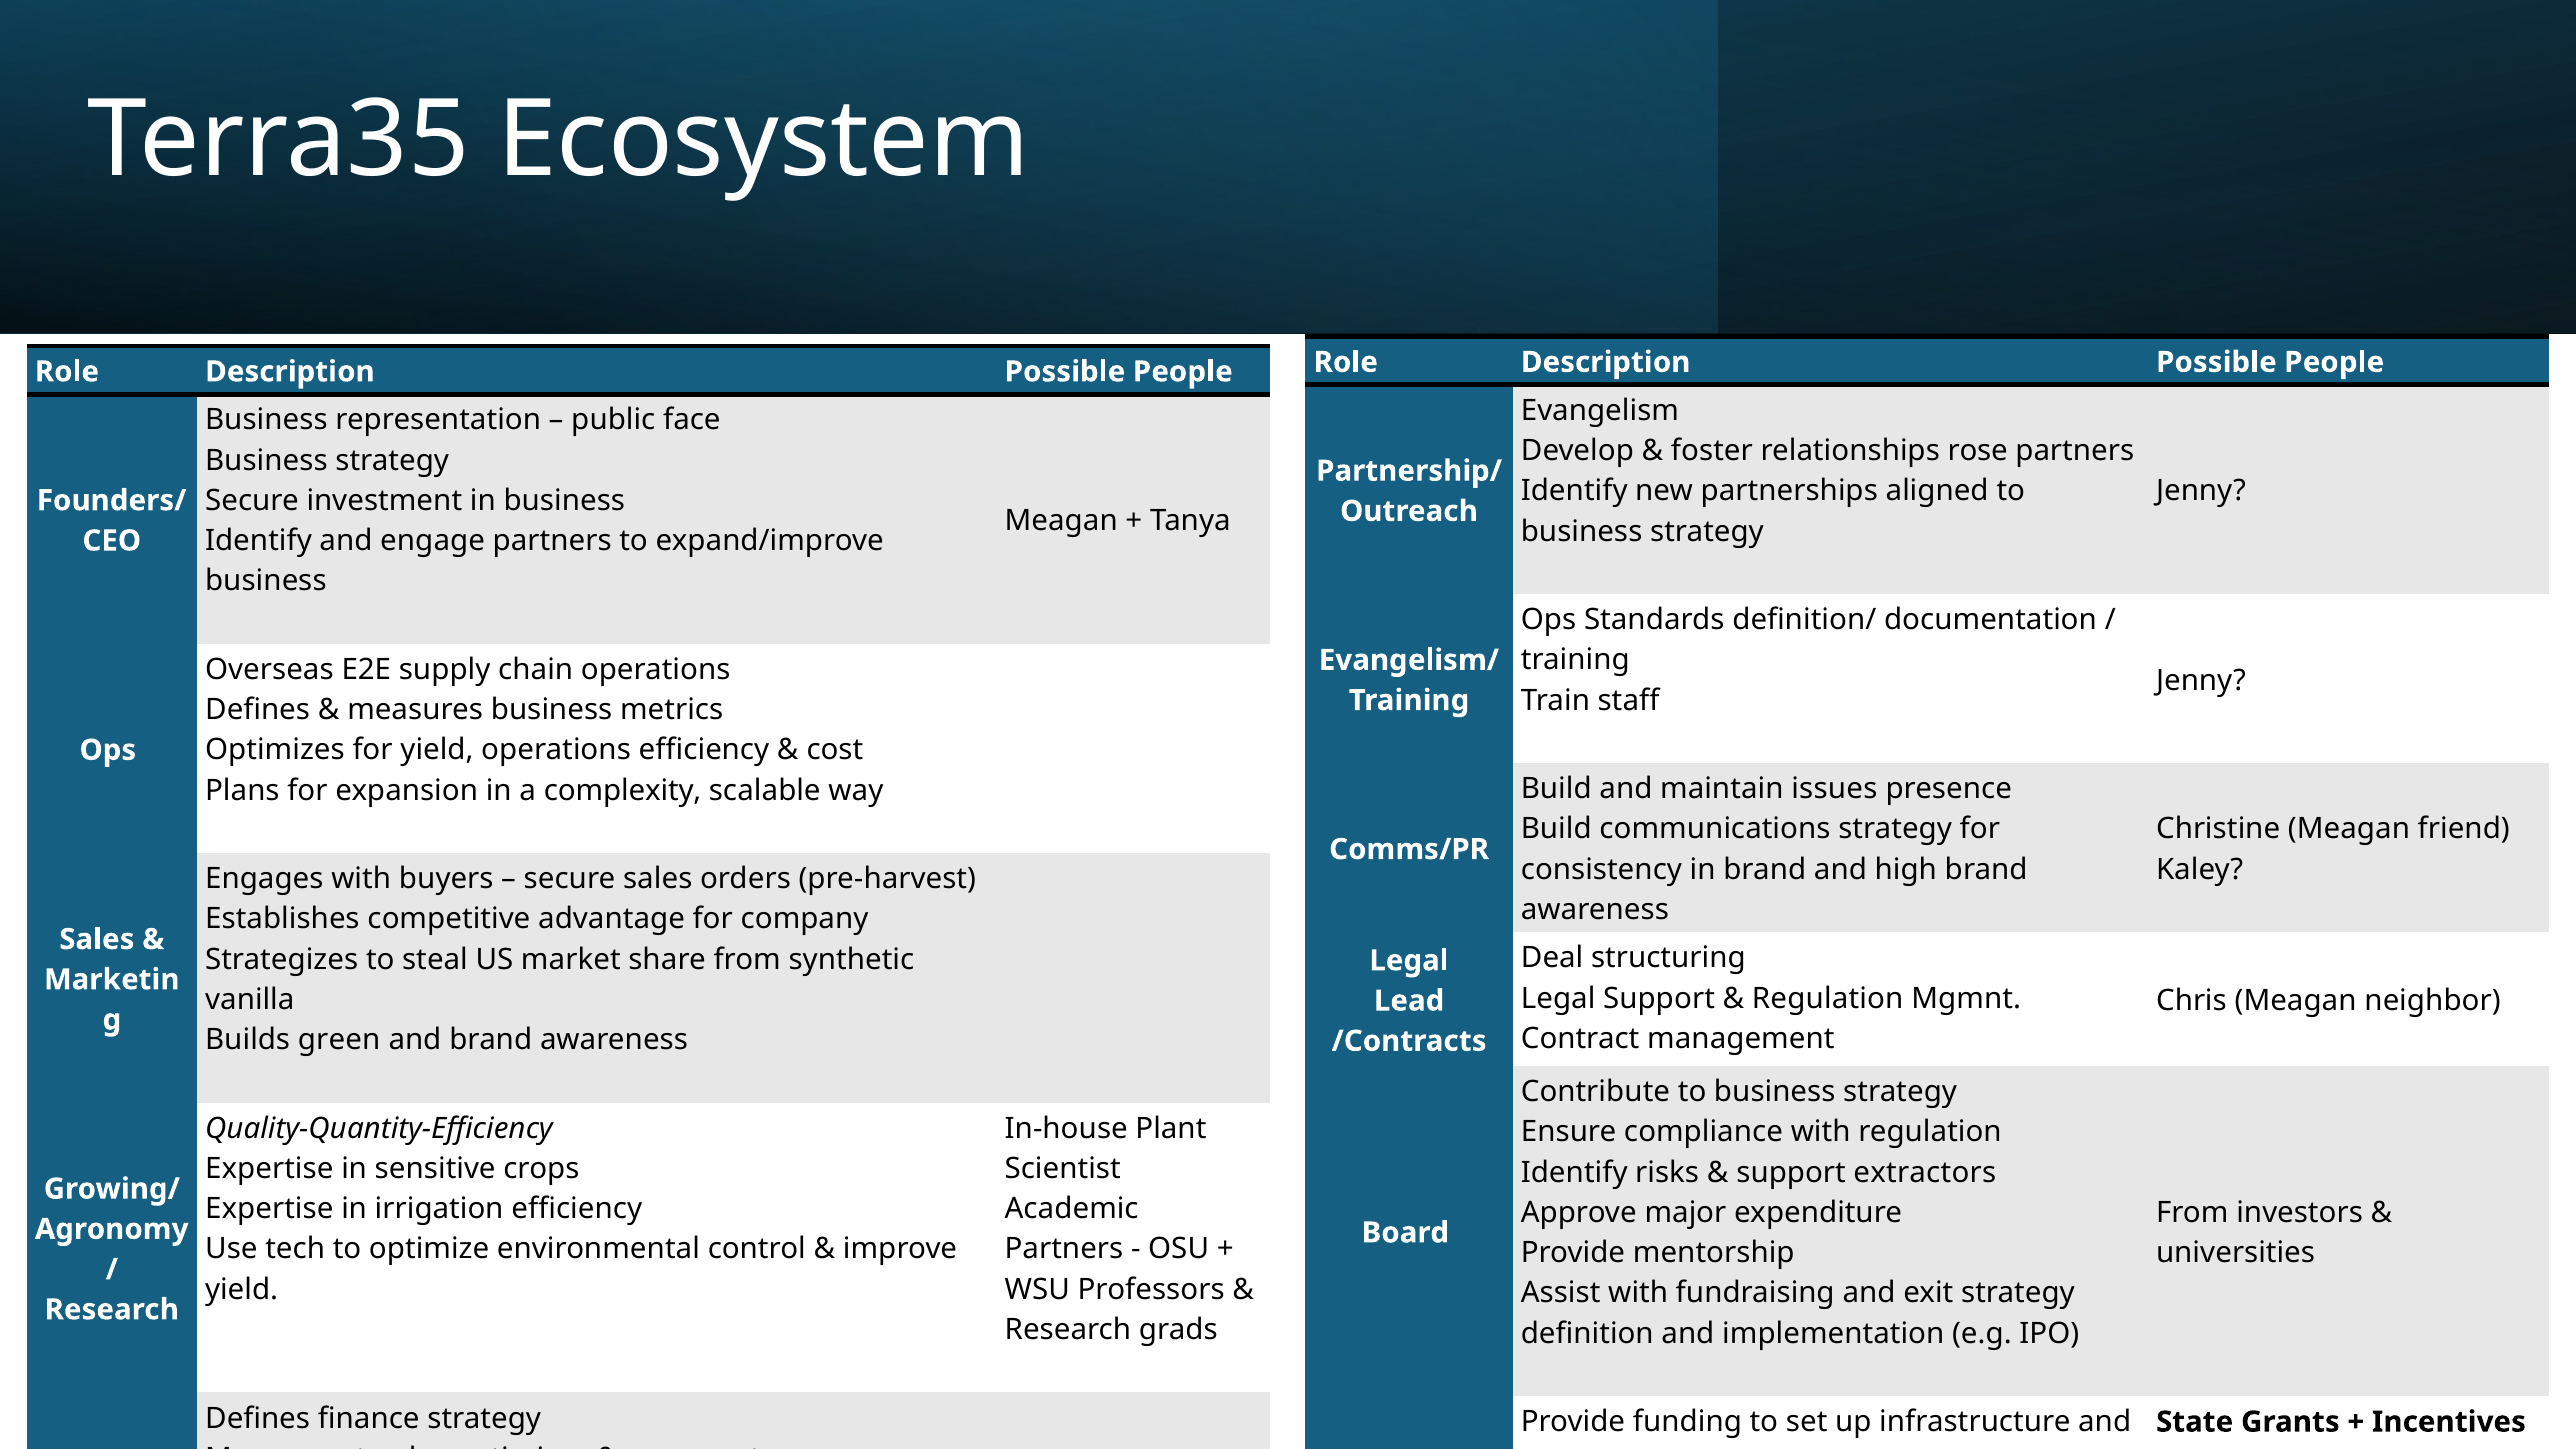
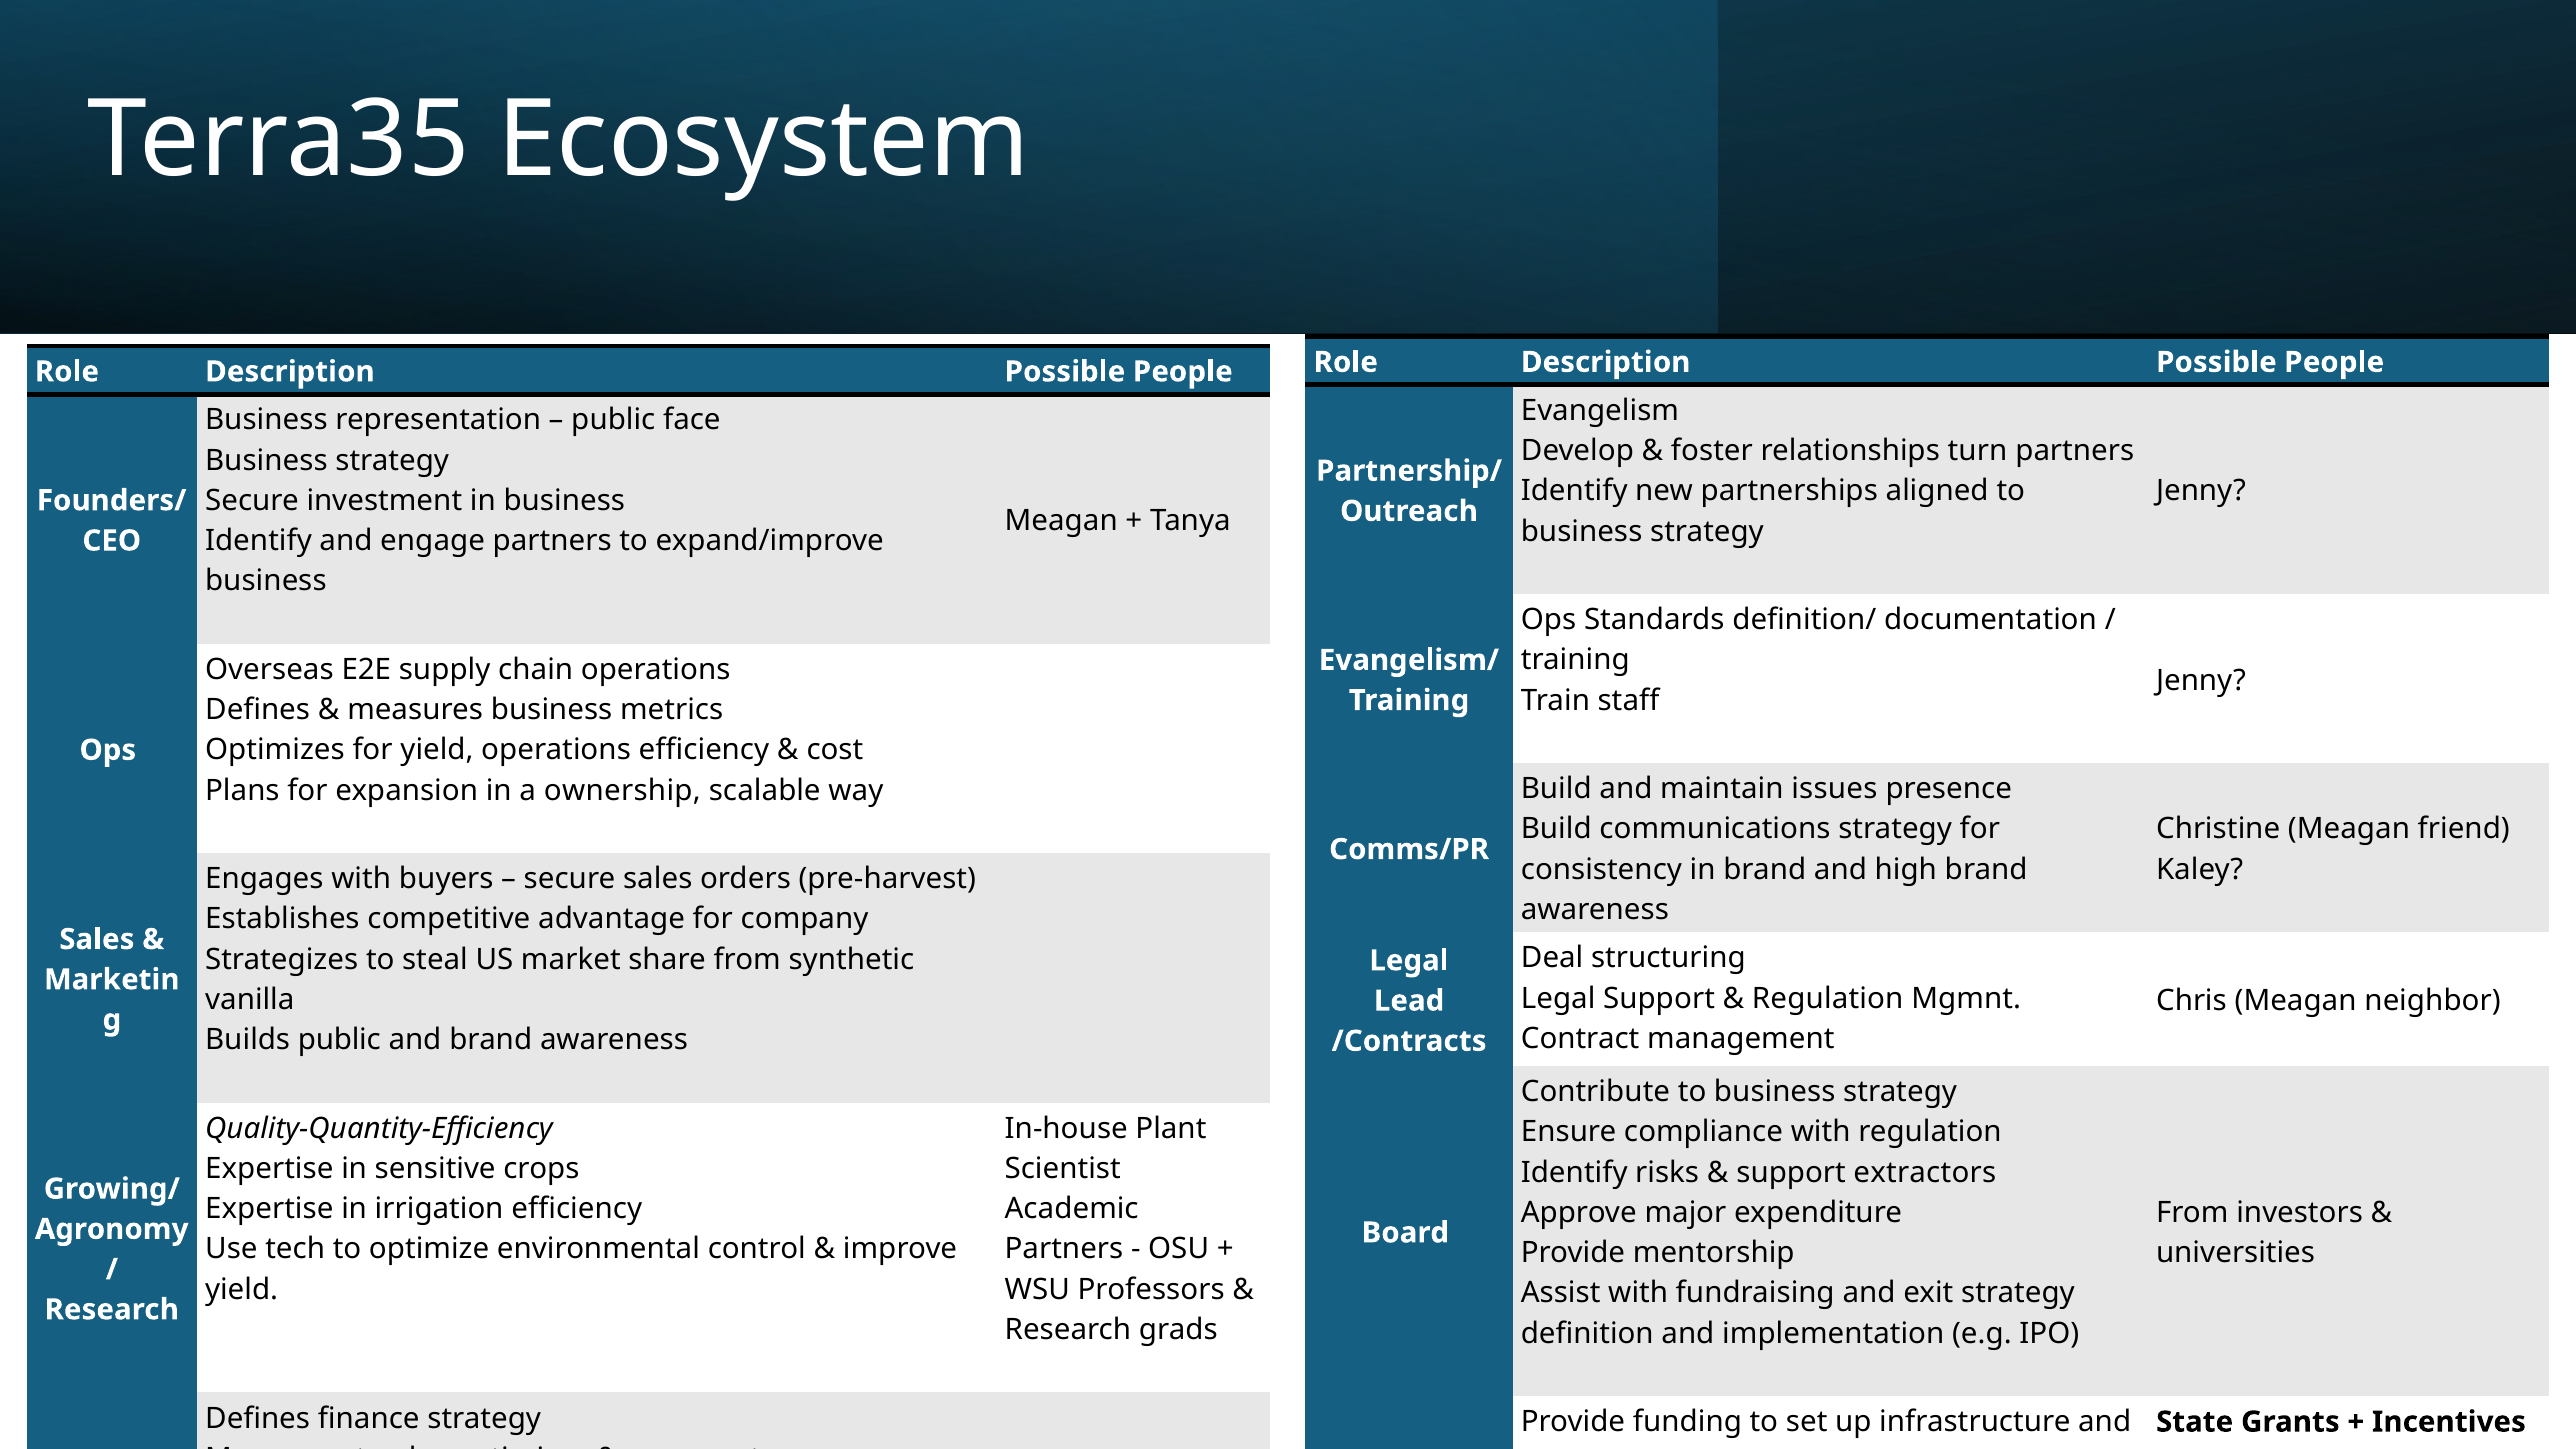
rose: rose -> turn
complexity: complexity -> ownership
Builds green: green -> public
